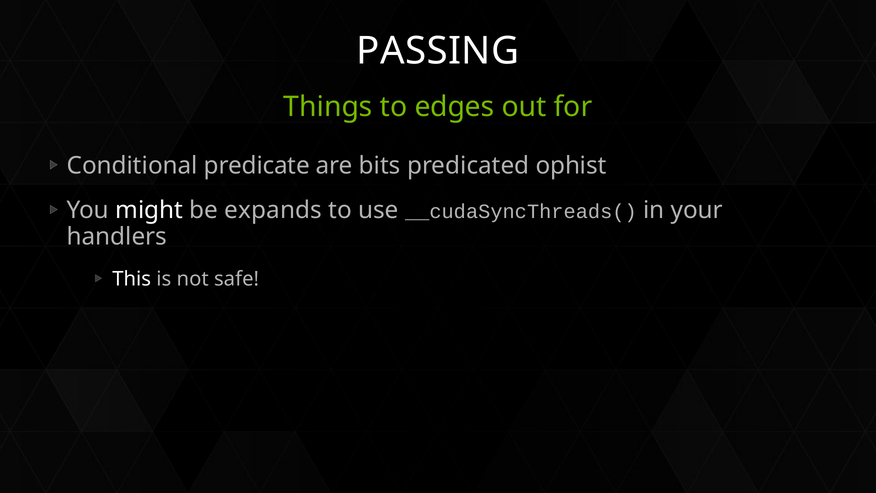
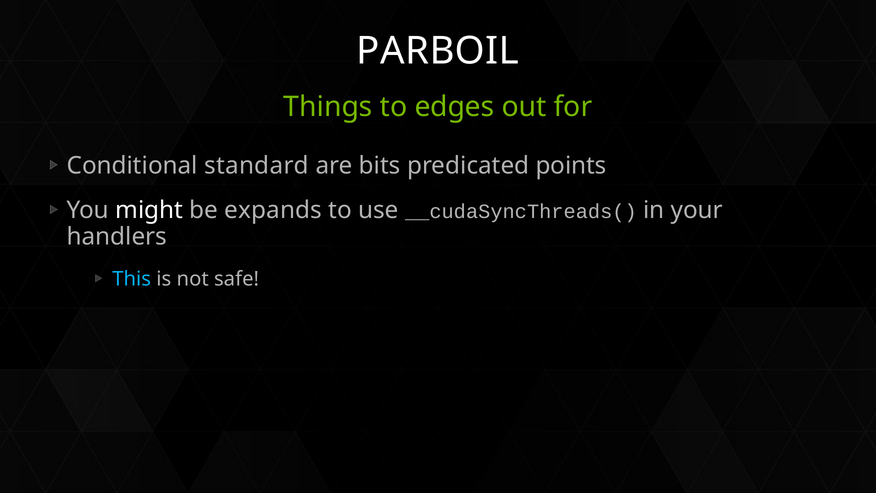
PASSING: PASSING -> PARBOIL
predicate: predicate -> standard
ophist: ophist -> points
This colour: white -> light blue
